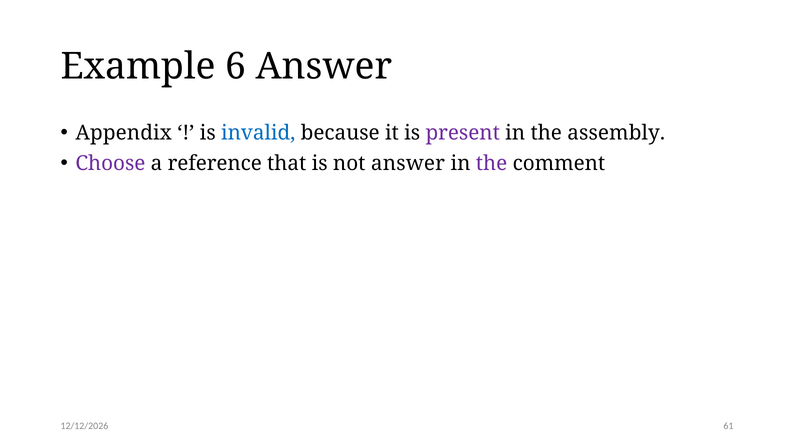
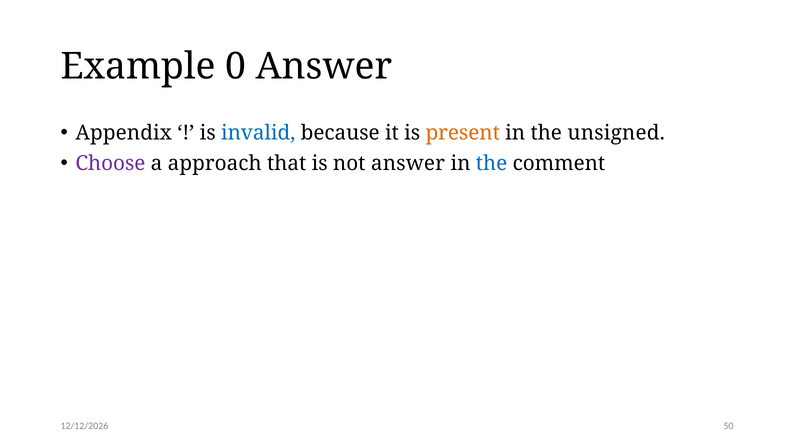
6: 6 -> 0
present colour: purple -> orange
assembly: assembly -> unsigned
reference: reference -> approach
the at (492, 164) colour: purple -> blue
61: 61 -> 50
